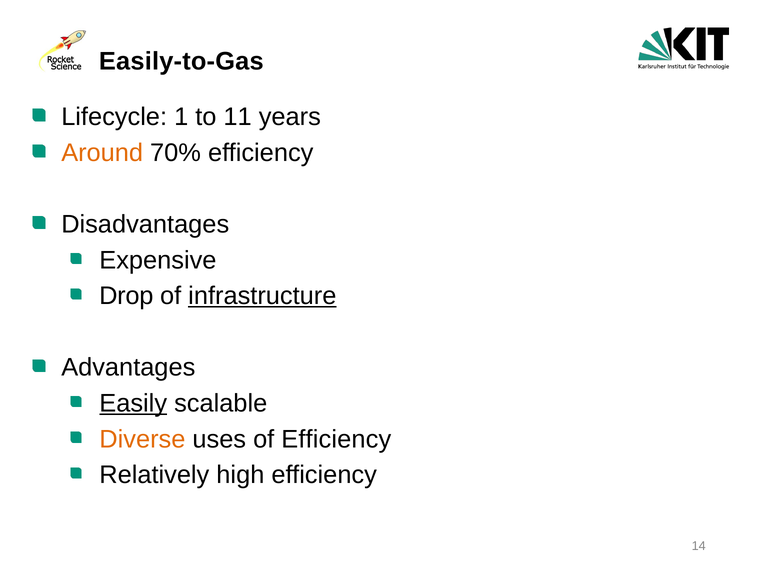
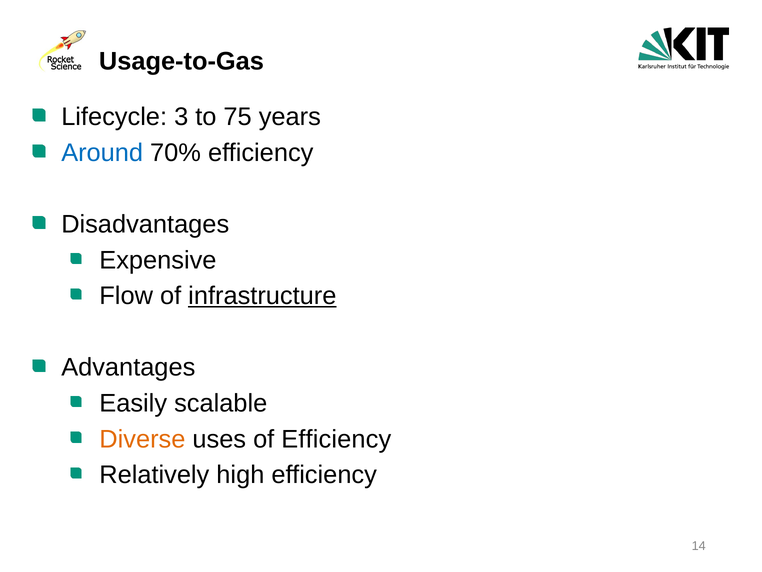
Easily-to-Gas: Easily-to-Gas -> Usage-to-Gas
1: 1 -> 3
11: 11 -> 75
Around colour: orange -> blue
Drop: Drop -> Flow
Easily underline: present -> none
